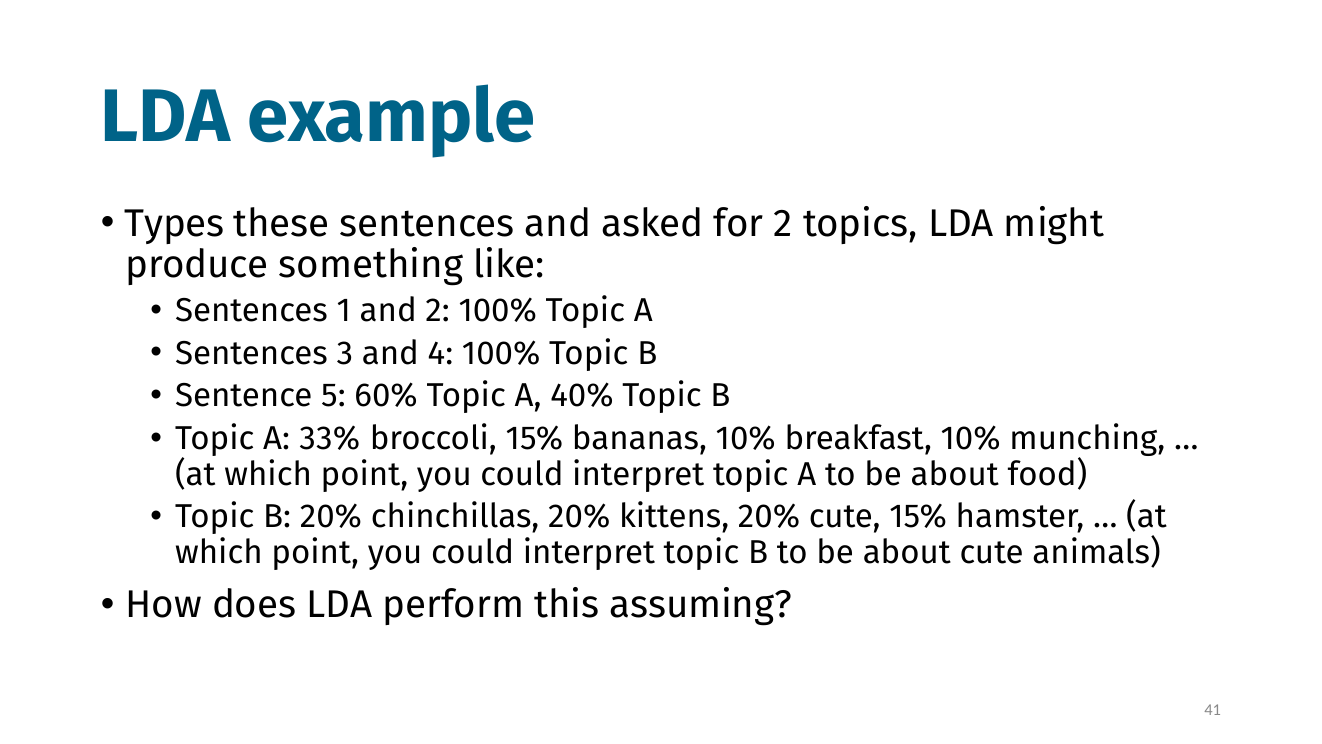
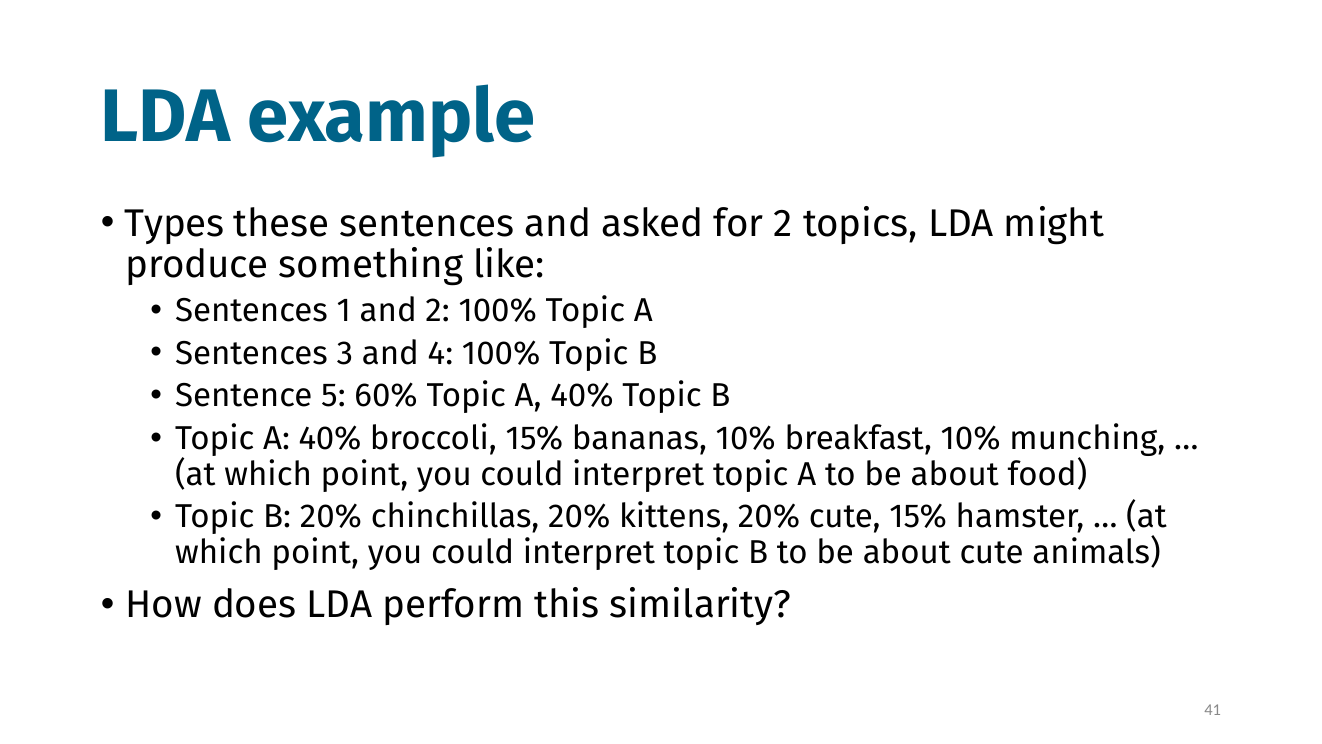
33% at (330, 438): 33% -> 40%
assuming: assuming -> similarity
